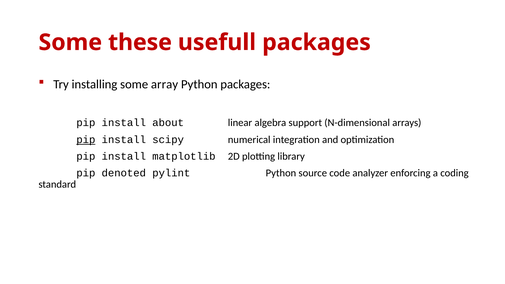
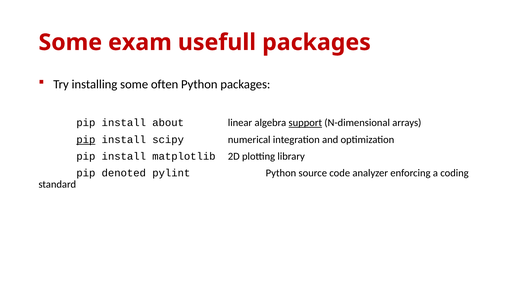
these: these -> exam
array: array -> often
support underline: none -> present
